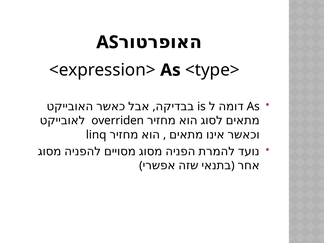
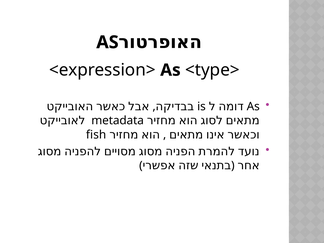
overriden: overriden -> metadata
linq: linq -> fish
